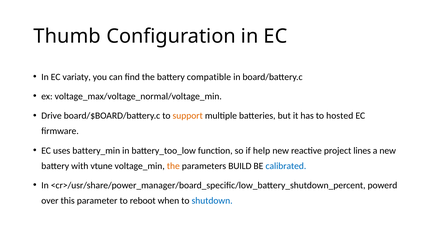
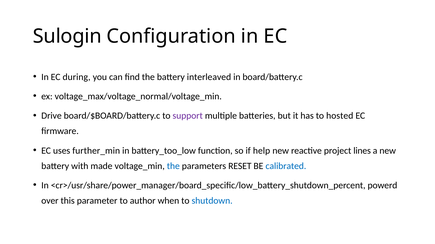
Thumb: Thumb -> Sulogin
variaty: variaty -> during
compatible: compatible -> interleaved
support colour: orange -> purple
battery_min: battery_min -> further_min
vtune: vtune -> made
the at (173, 166) colour: orange -> blue
BUILD: BUILD -> RESET
reboot: reboot -> author
